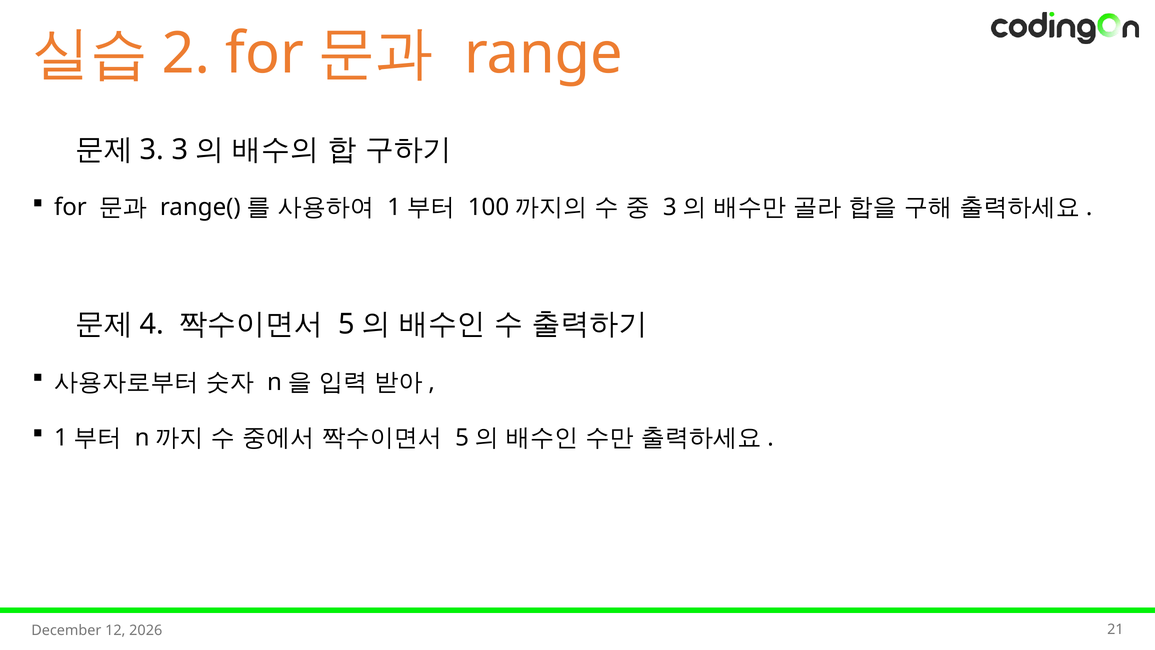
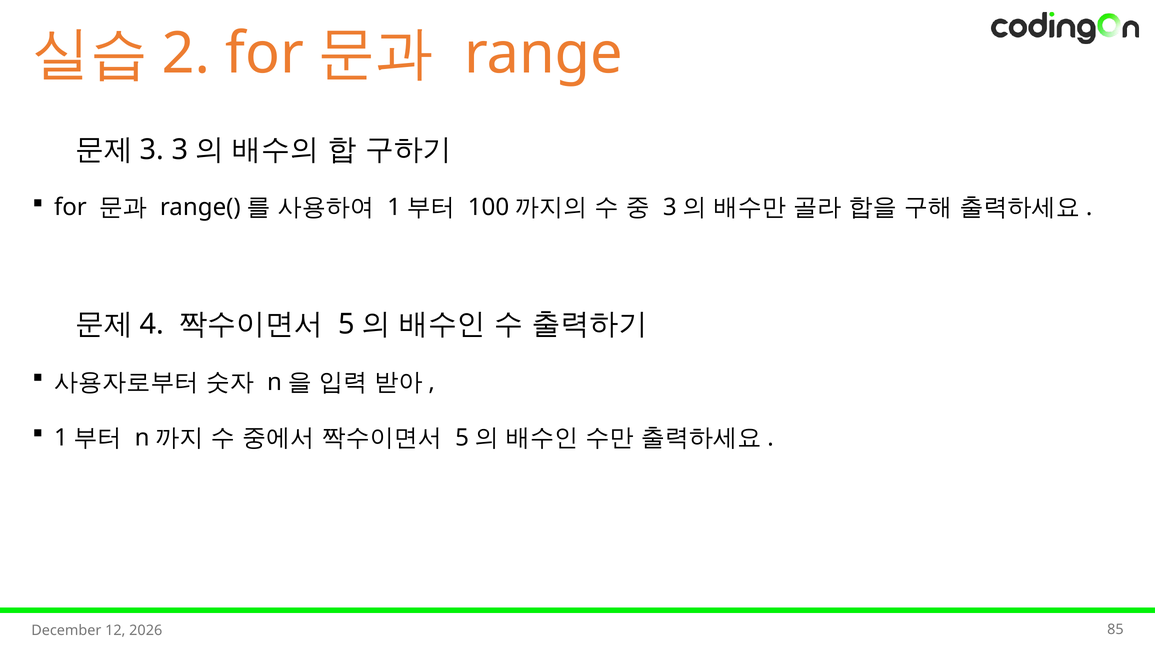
21: 21 -> 85
